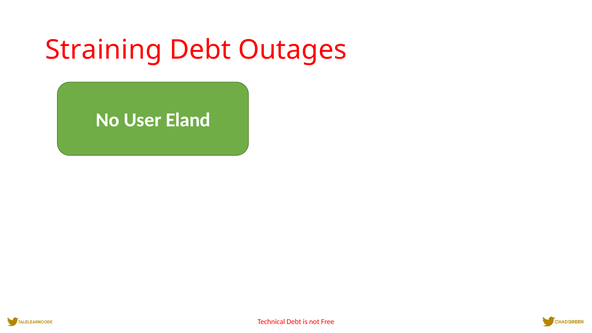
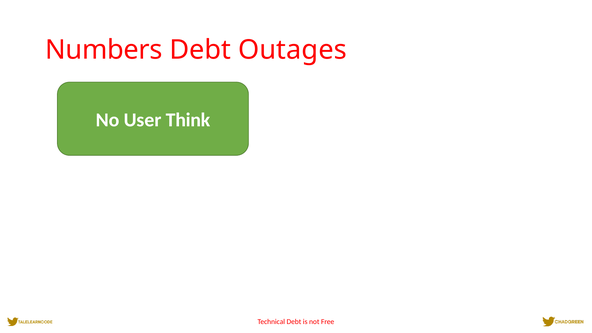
Straining: Straining -> Numbers
Eland: Eland -> Think
